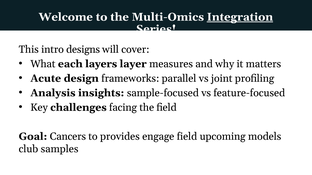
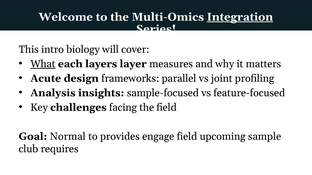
designs: designs -> biology
What underline: none -> present
Cancers: Cancers -> Normal
models: models -> sample
samples: samples -> requires
